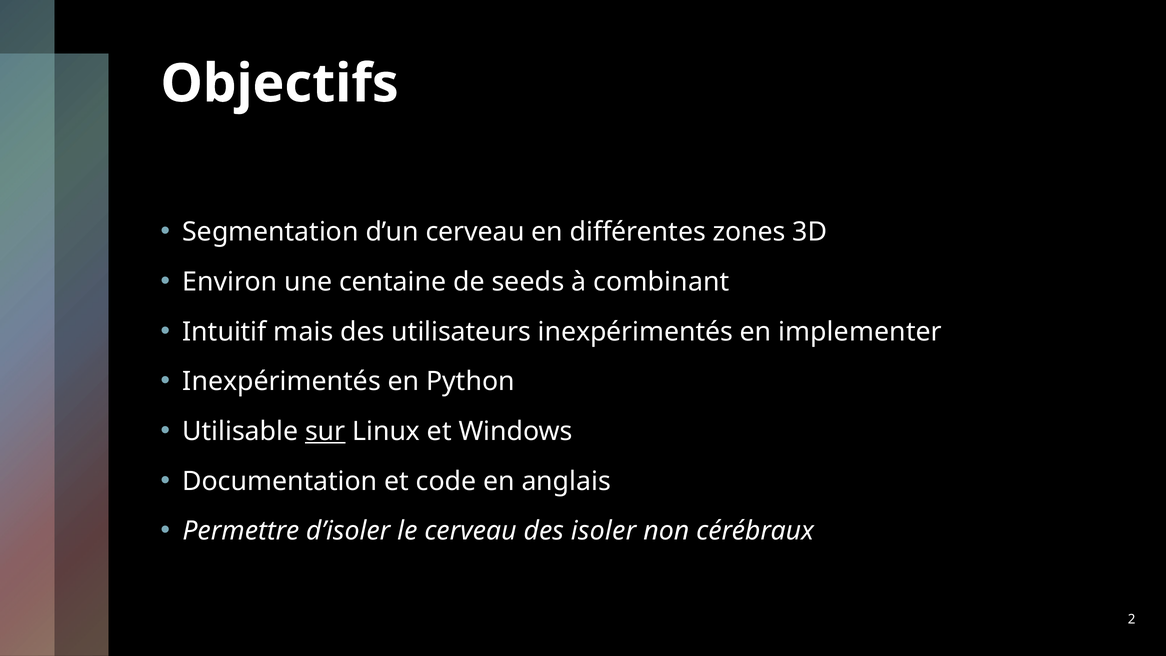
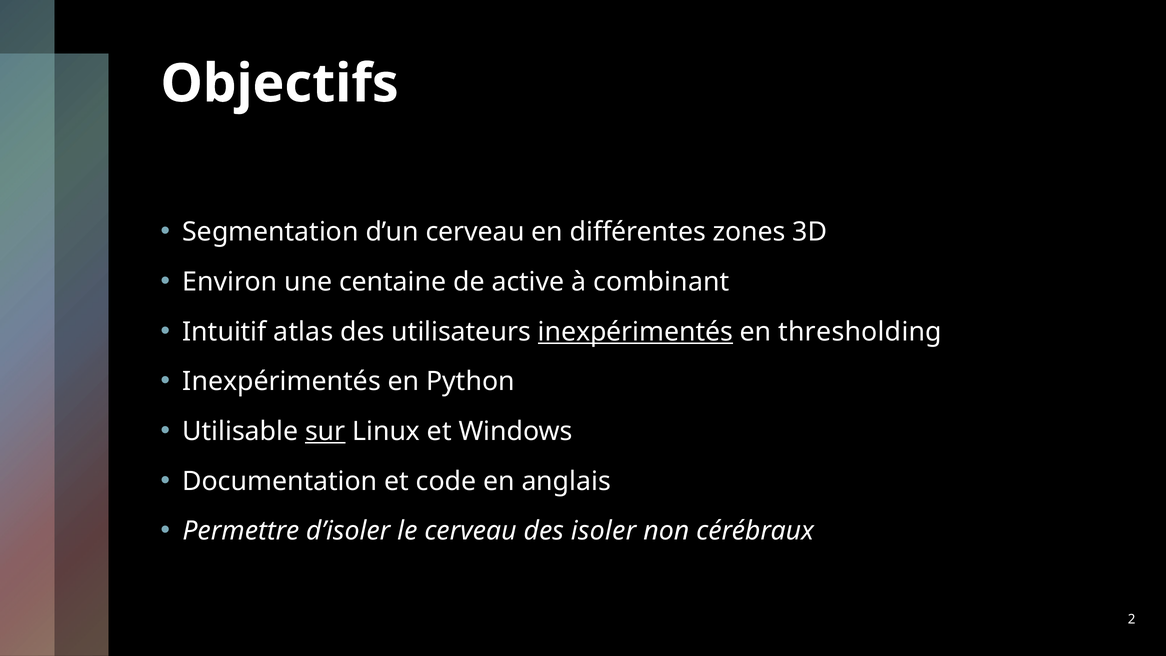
seeds: seeds -> active
mais: mais -> atlas
inexpérimentés at (635, 332) underline: none -> present
implementer: implementer -> thresholding
